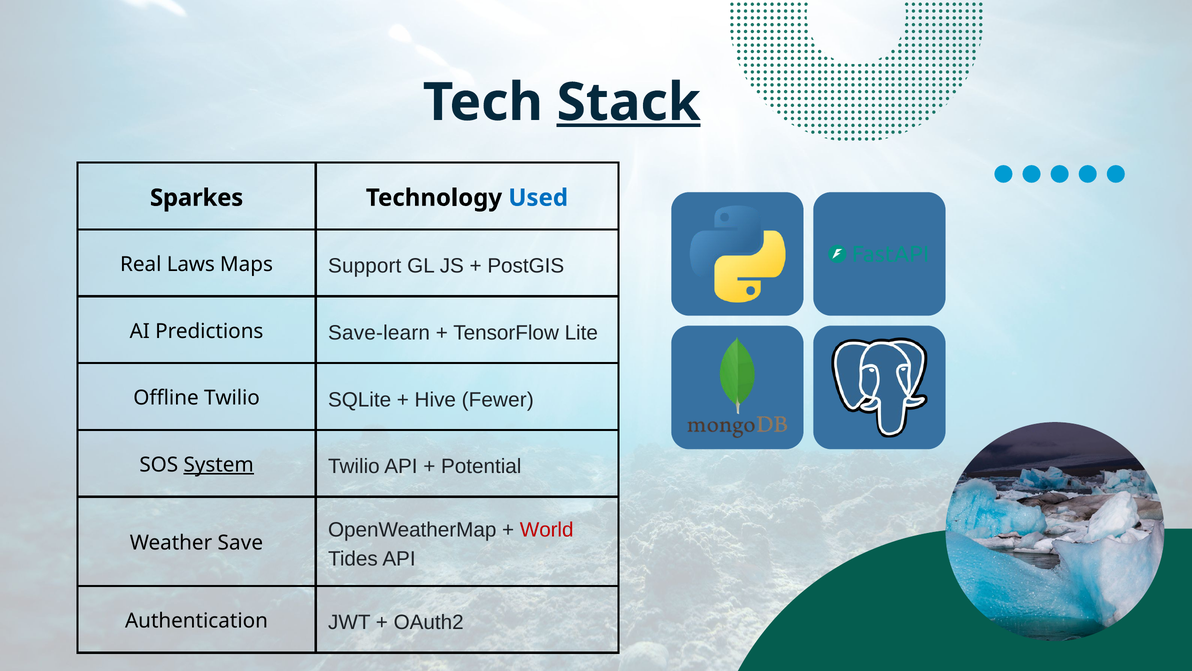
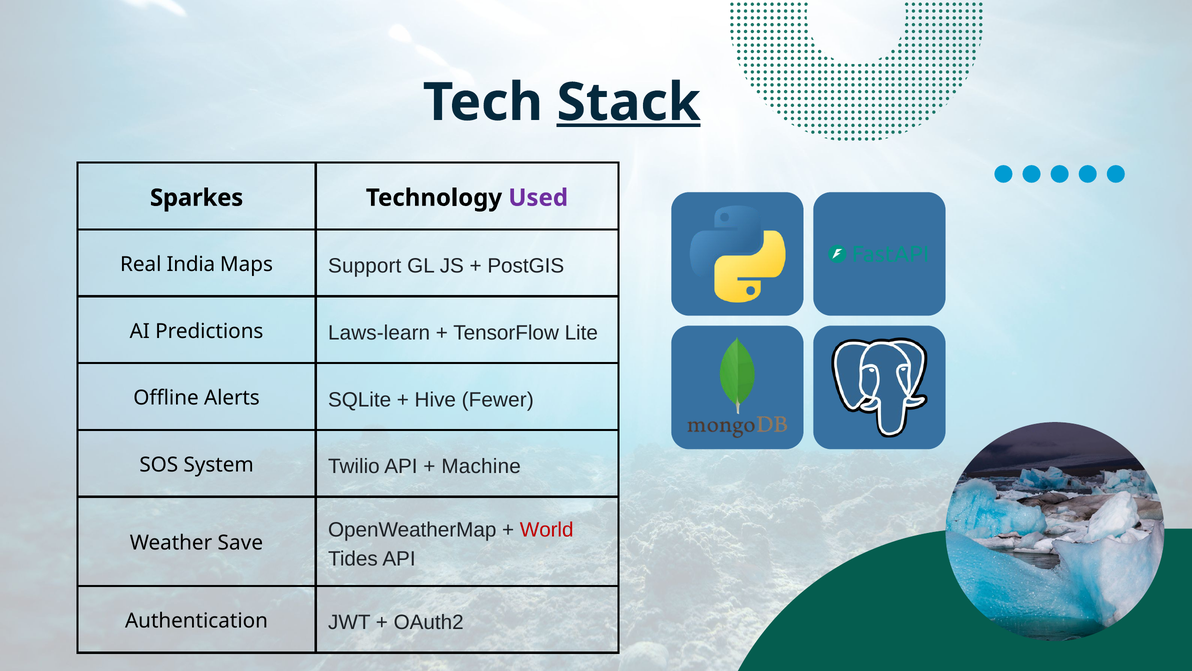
Used colour: blue -> purple
Laws: Laws -> India
Save-learn: Save-learn -> Laws-learn
Offline Twilio: Twilio -> Alerts
System underline: present -> none
Potential: Potential -> Machine
